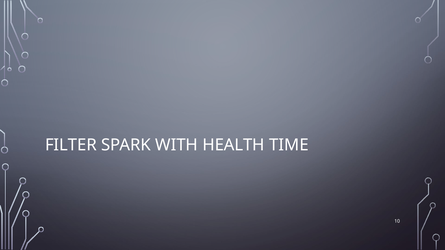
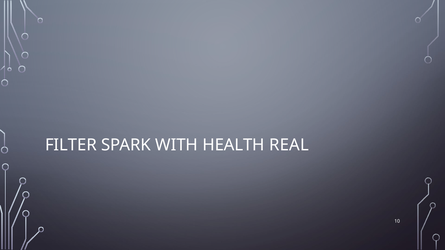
TIME: TIME -> REAL
